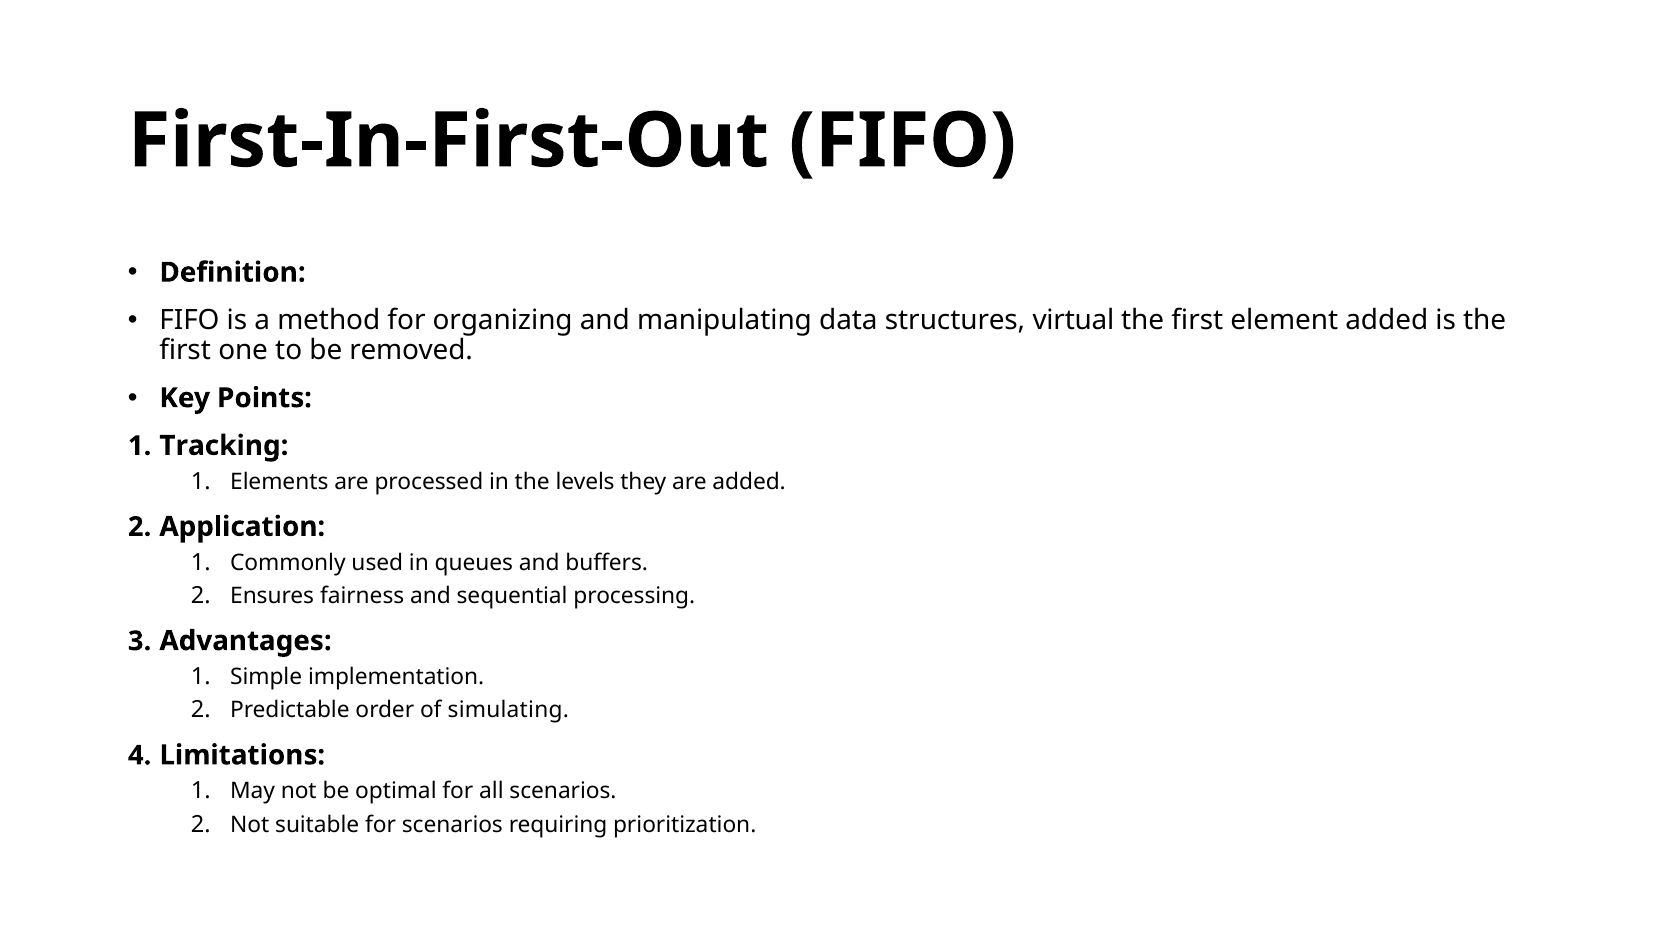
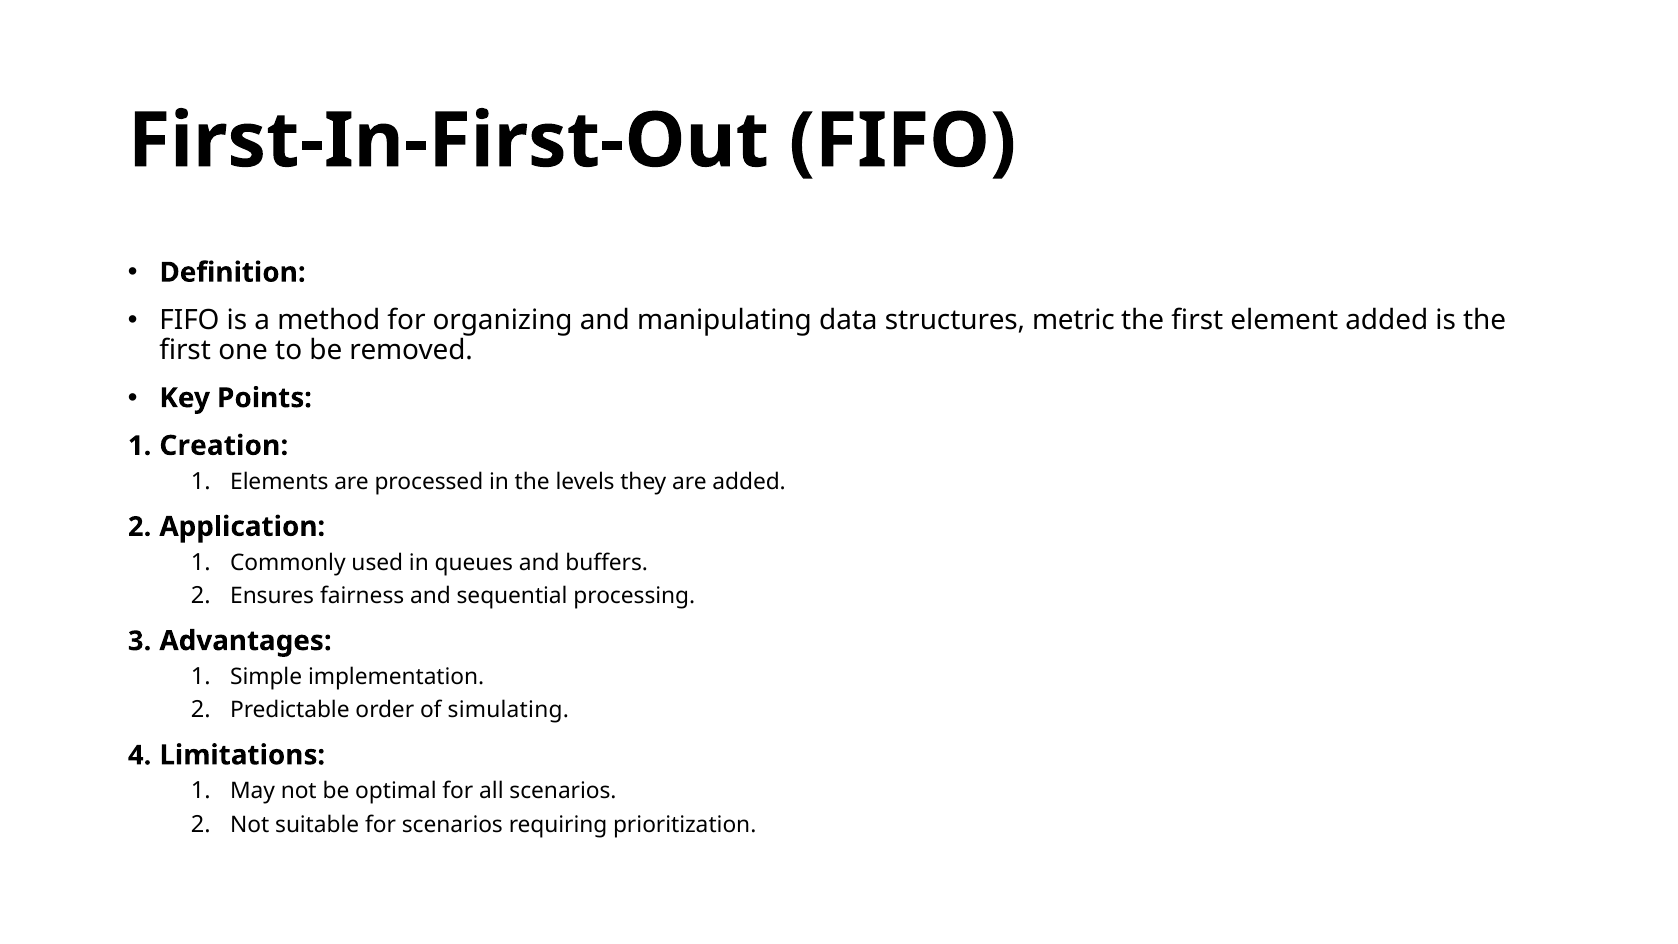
virtual: virtual -> metric
Tracking: Tracking -> Creation
